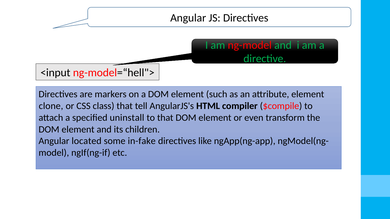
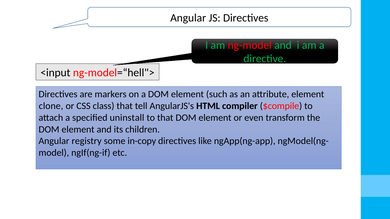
located: located -> registry
in-fake: in-fake -> in-copy
